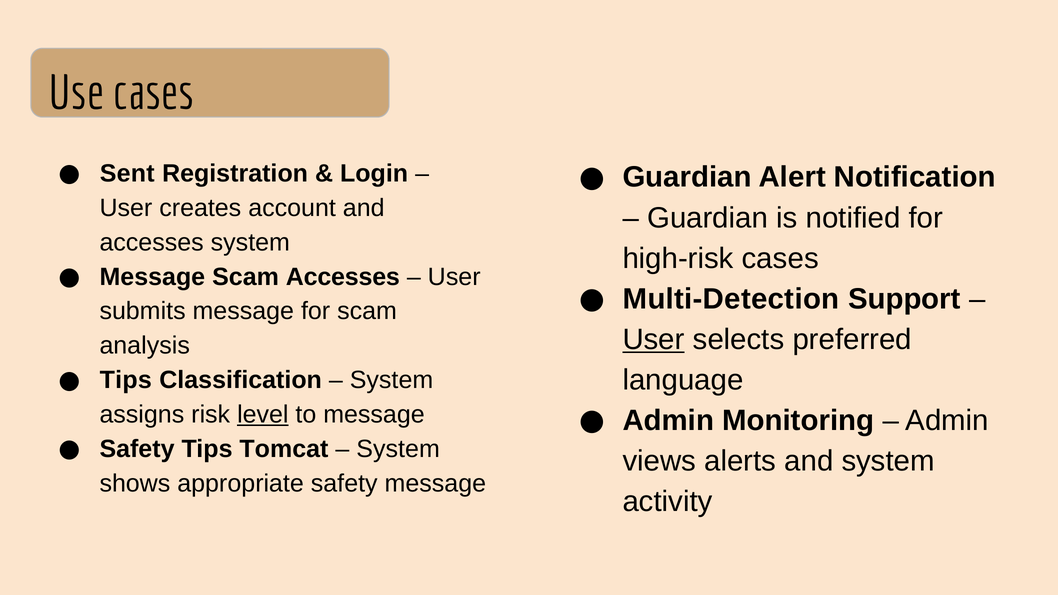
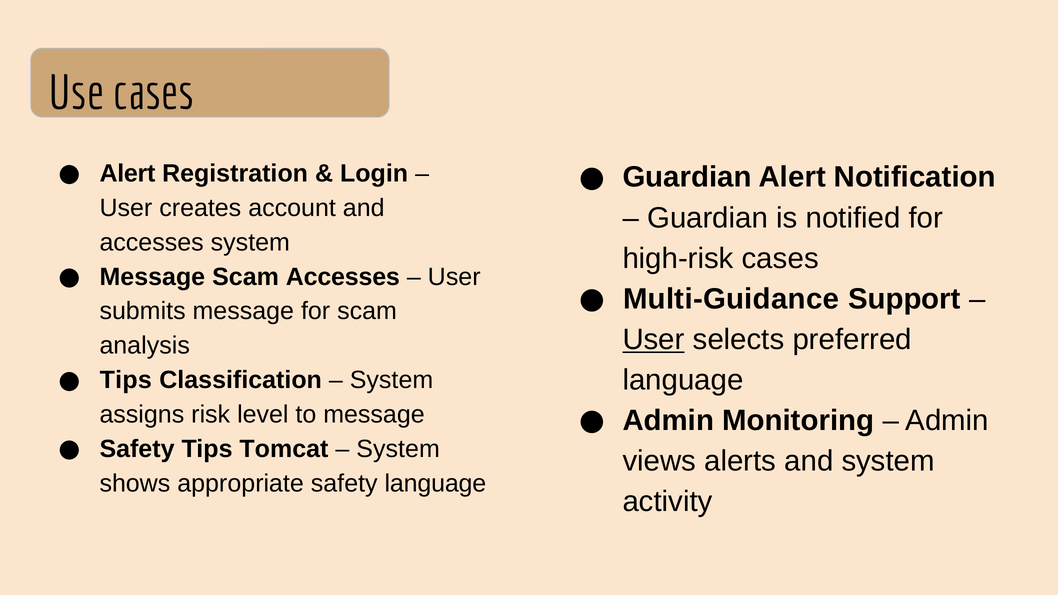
Sent at (127, 174): Sent -> Alert
Multi-Detection: Multi-Detection -> Multi-Guidance
level underline: present -> none
safety message: message -> language
